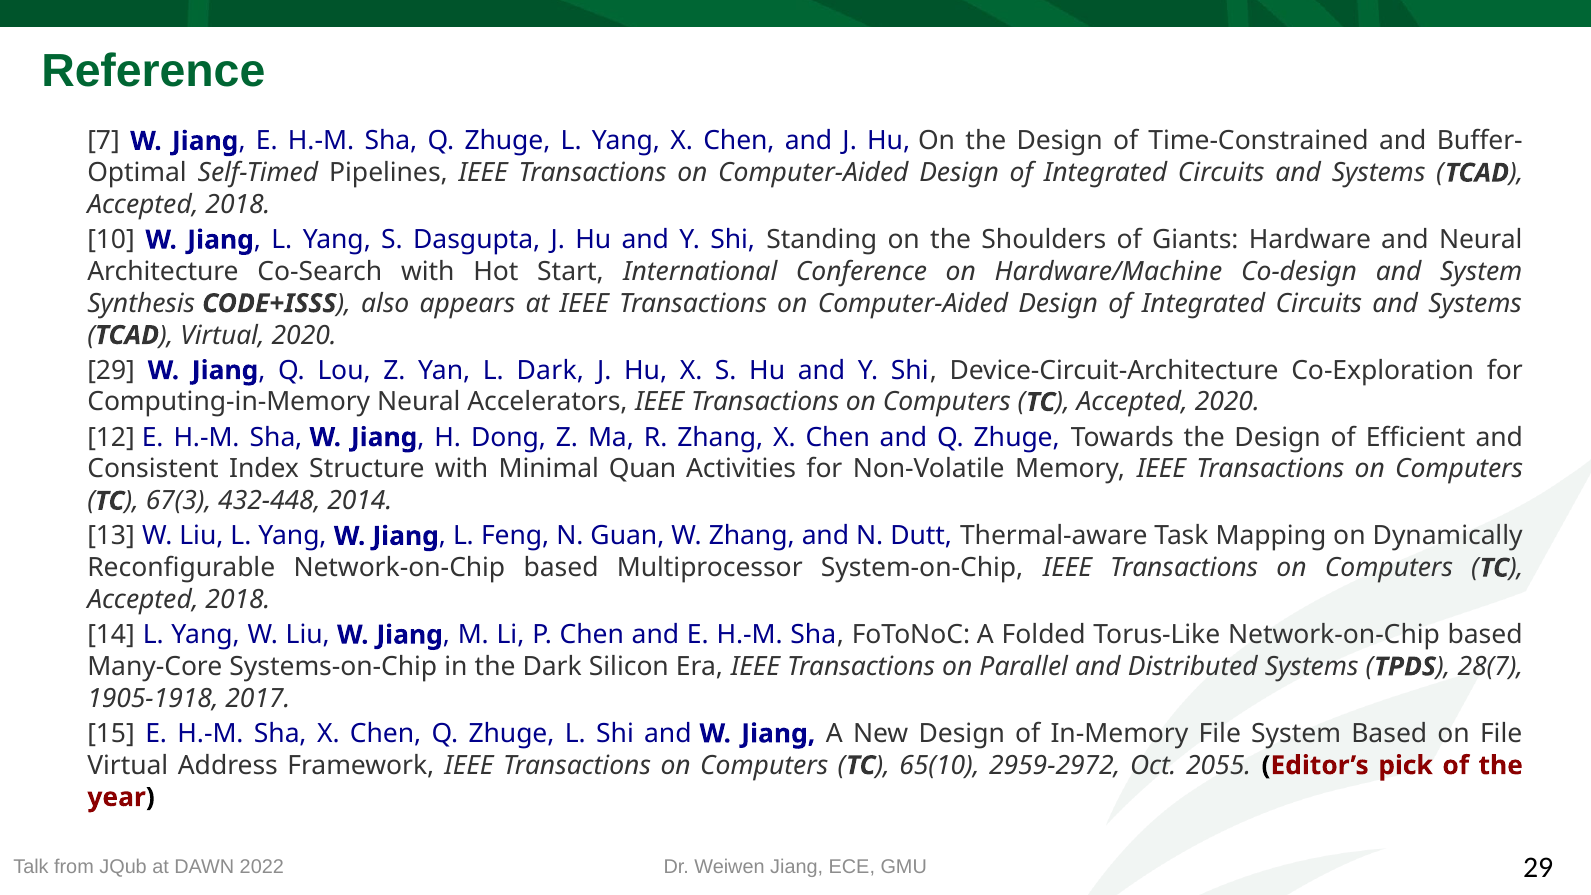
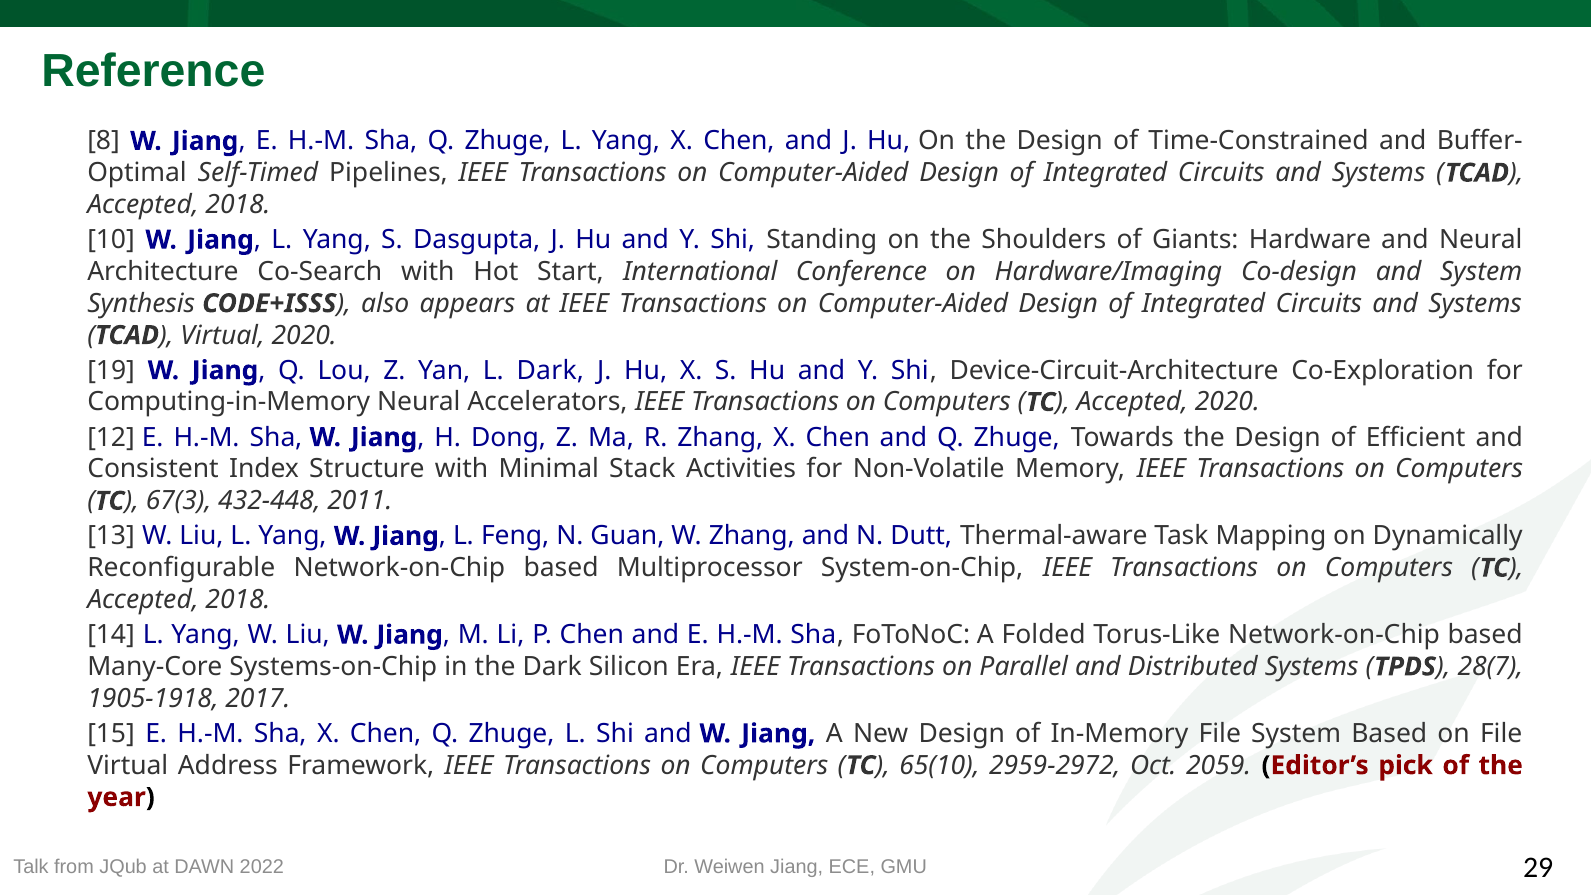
7: 7 -> 8
Hardware/Machine: Hardware/Machine -> Hardware/Imaging
29 at (111, 370): 29 -> 19
Quan: Quan -> Stack
2014: 2014 -> 2011
2055: 2055 -> 2059
